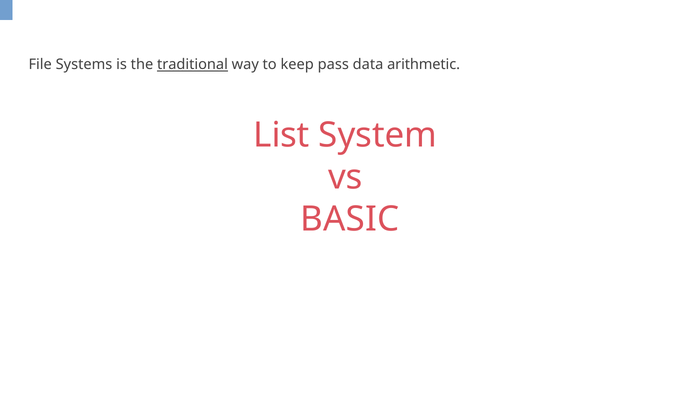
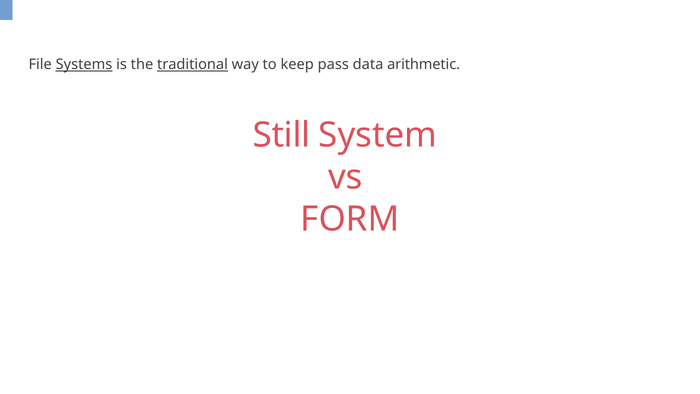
Systems underline: none -> present
List: List -> Still
BASIC: BASIC -> FORM
